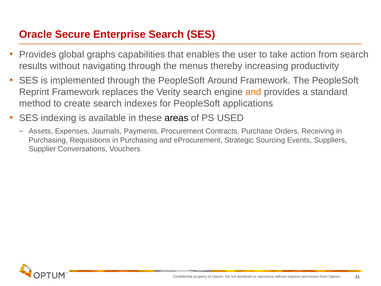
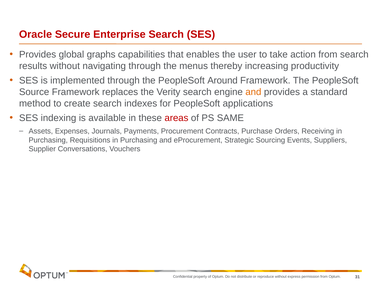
Reprint: Reprint -> Source
areas colour: black -> red
USED: USED -> SAME
